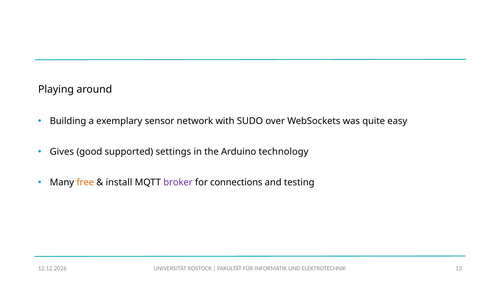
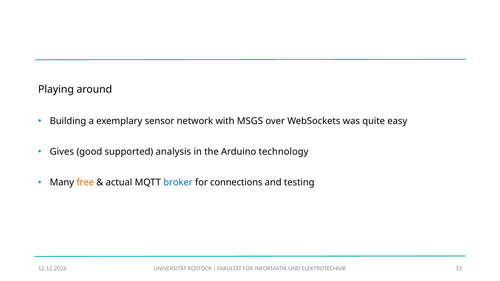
SUDO: SUDO -> MSGS
settings: settings -> analysis
install: install -> actual
broker colour: purple -> blue
